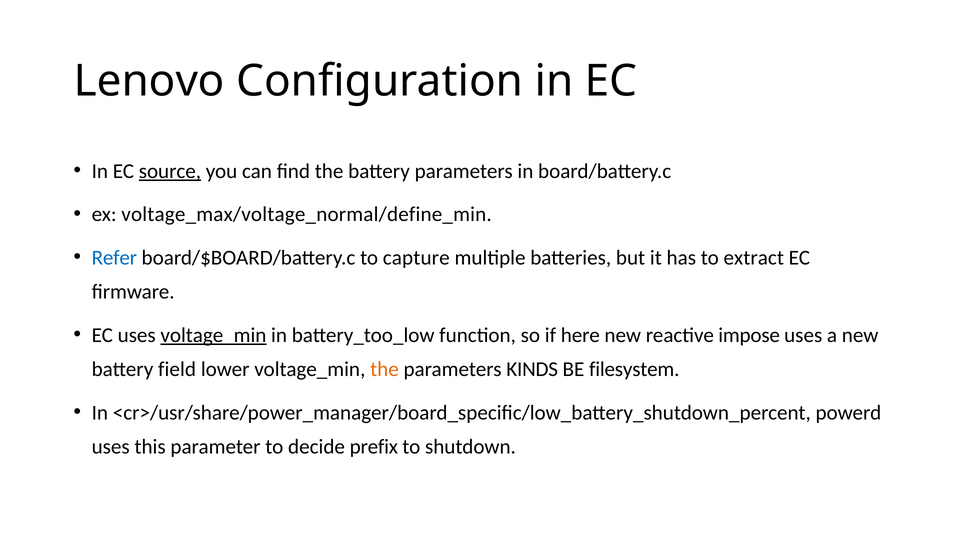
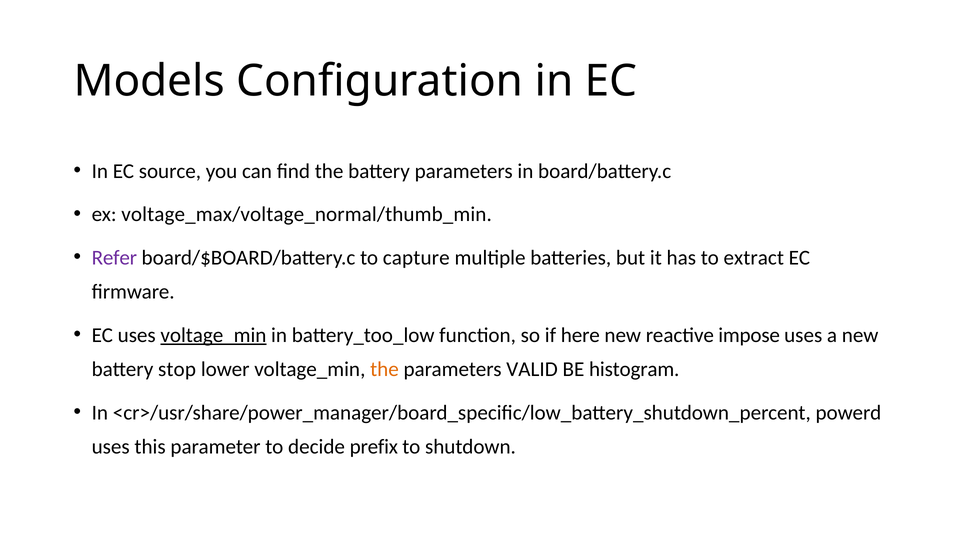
Lenovo: Lenovo -> Models
source underline: present -> none
voltage_max/voltage_normal/define_min: voltage_max/voltage_normal/define_min -> voltage_max/voltage_normal/thumb_min
Refer colour: blue -> purple
field: field -> stop
KINDS: KINDS -> VALID
filesystem: filesystem -> histogram
